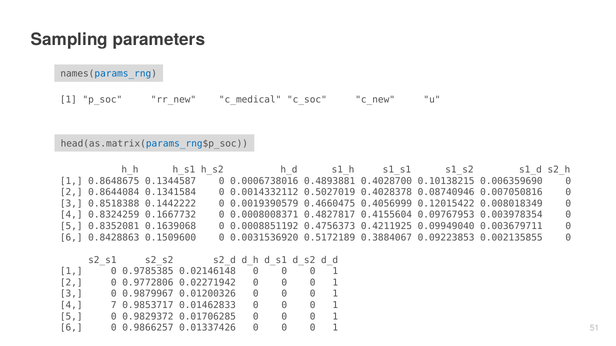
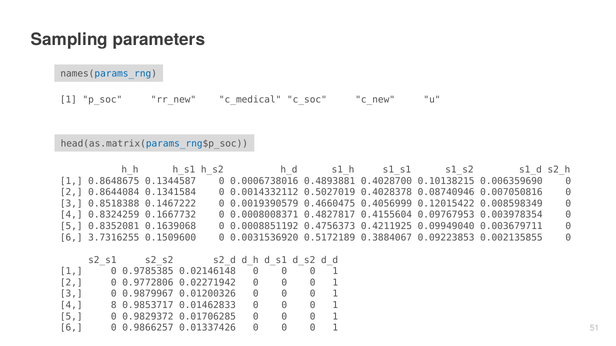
0.1442222: 0.1442222 -> 0.1467222
0.008018349: 0.008018349 -> 0.008598349
0.8428863: 0.8428863 -> 3.7316255
7: 7 -> 8
